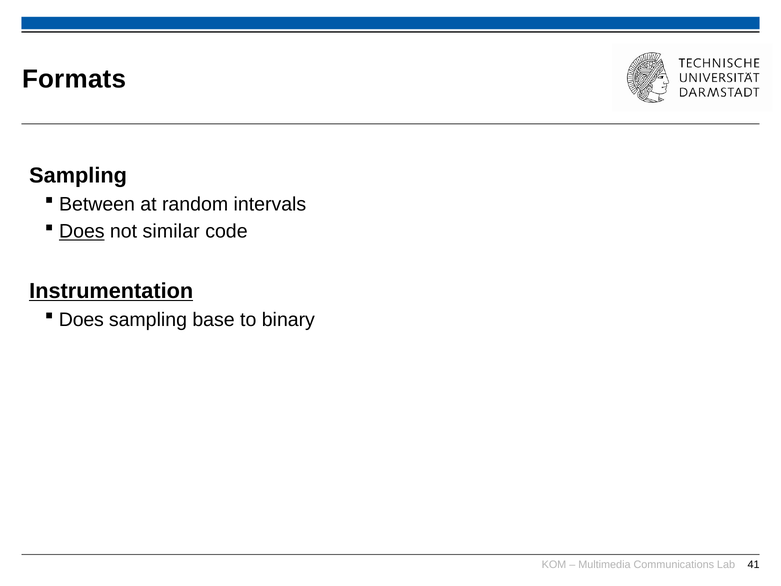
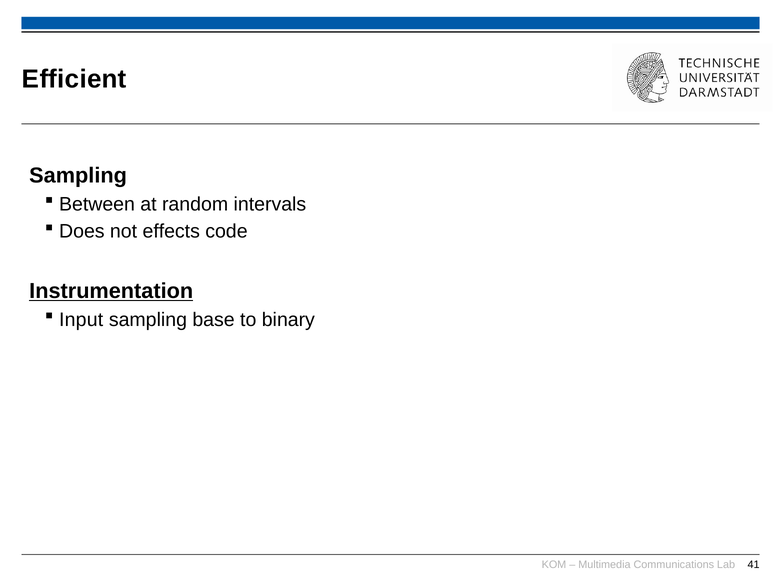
Formats: Formats -> Efficient
Does at (82, 231) underline: present -> none
similar: similar -> effects
Does at (81, 320): Does -> Input
